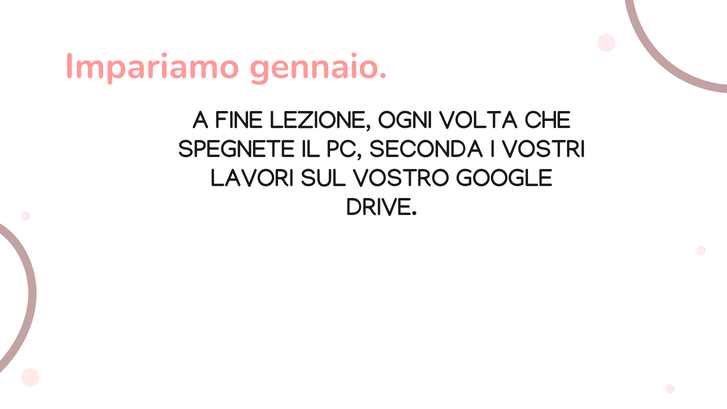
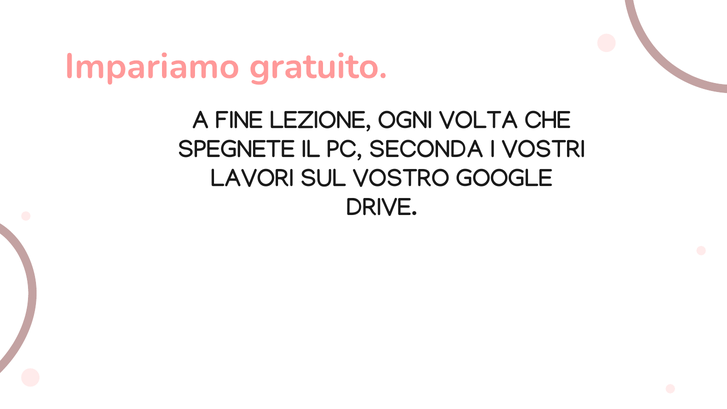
gennaio: gennaio -> gratuito
